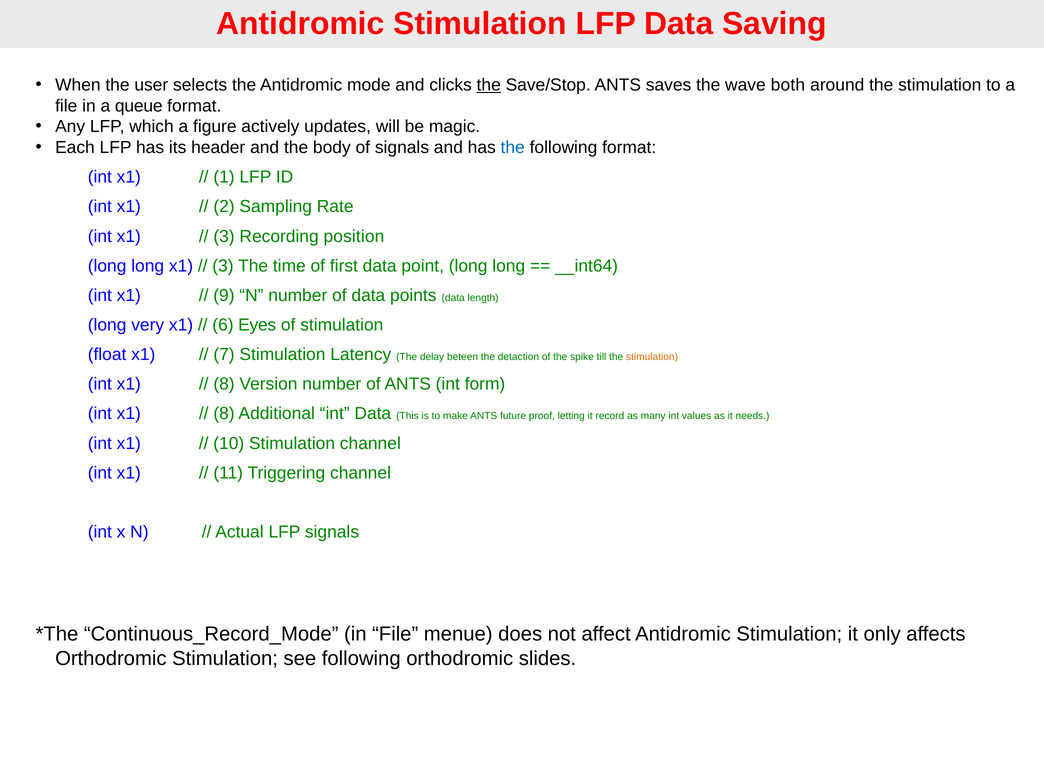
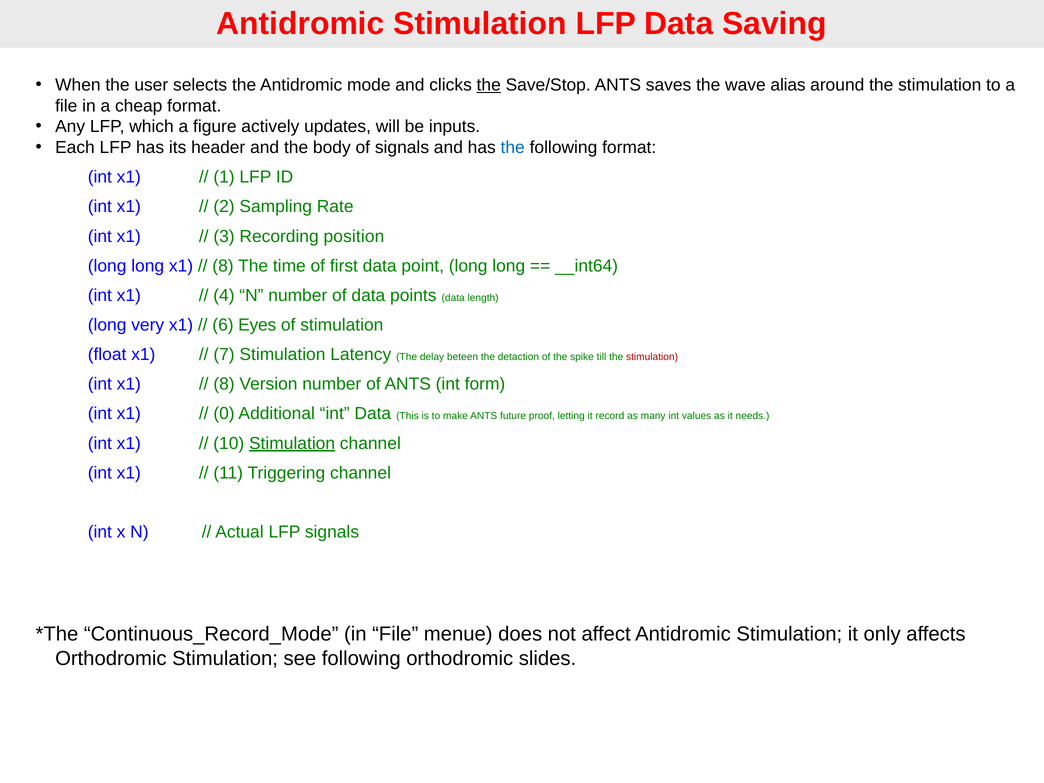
both: both -> alias
queue: queue -> cheap
magic: magic -> inputs
3 at (223, 266): 3 -> 8
9: 9 -> 4
stimulation at (652, 357) colour: orange -> red
8 at (224, 414): 8 -> 0
Stimulation at (292, 443) underline: none -> present
